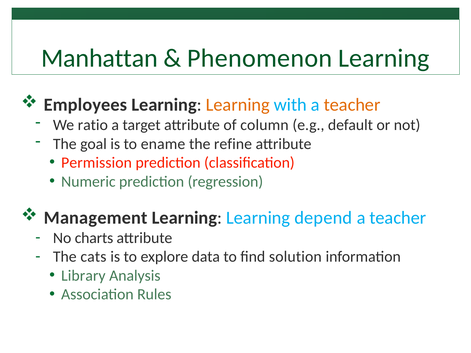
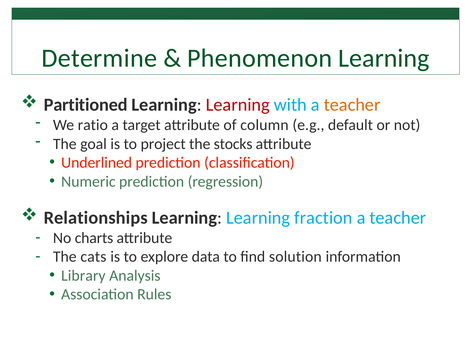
Manhattan: Manhattan -> Determine
Employees: Employees -> Partitioned
Learning at (238, 105) colour: orange -> red
ename: ename -> project
refine: refine -> stocks
Permission: Permission -> Underlined
Management: Management -> Relationships
depend: depend -> fraction
